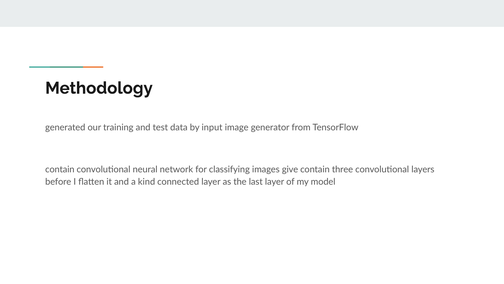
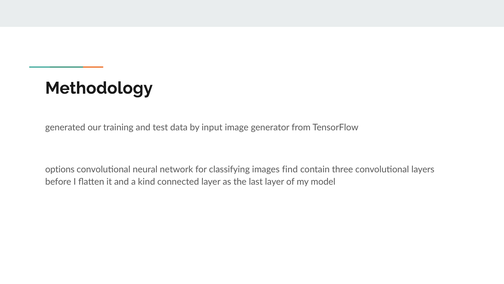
contain at (60, 169): contain -> options
give: give -> find
